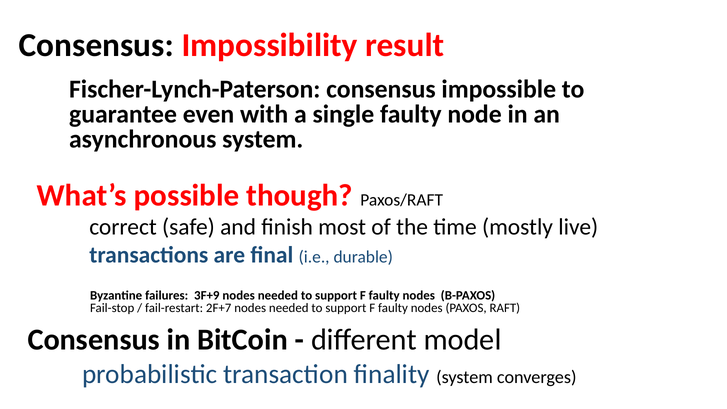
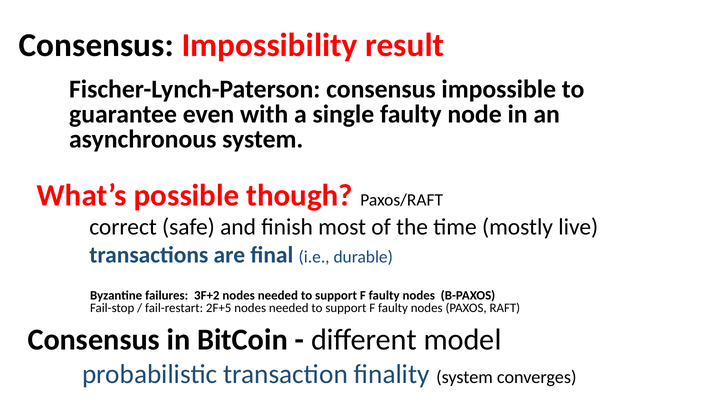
3F+9: 3F+9 -> 3F+2
2F+7: 2F+7 -> 2F+5
